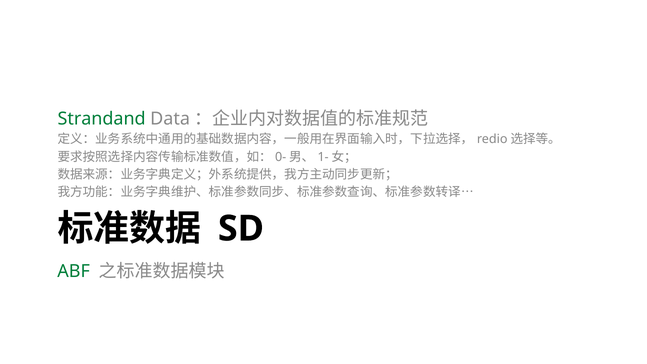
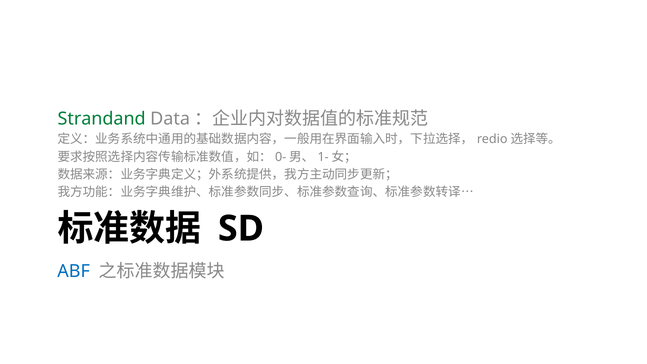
ABF colour: green -> blue
